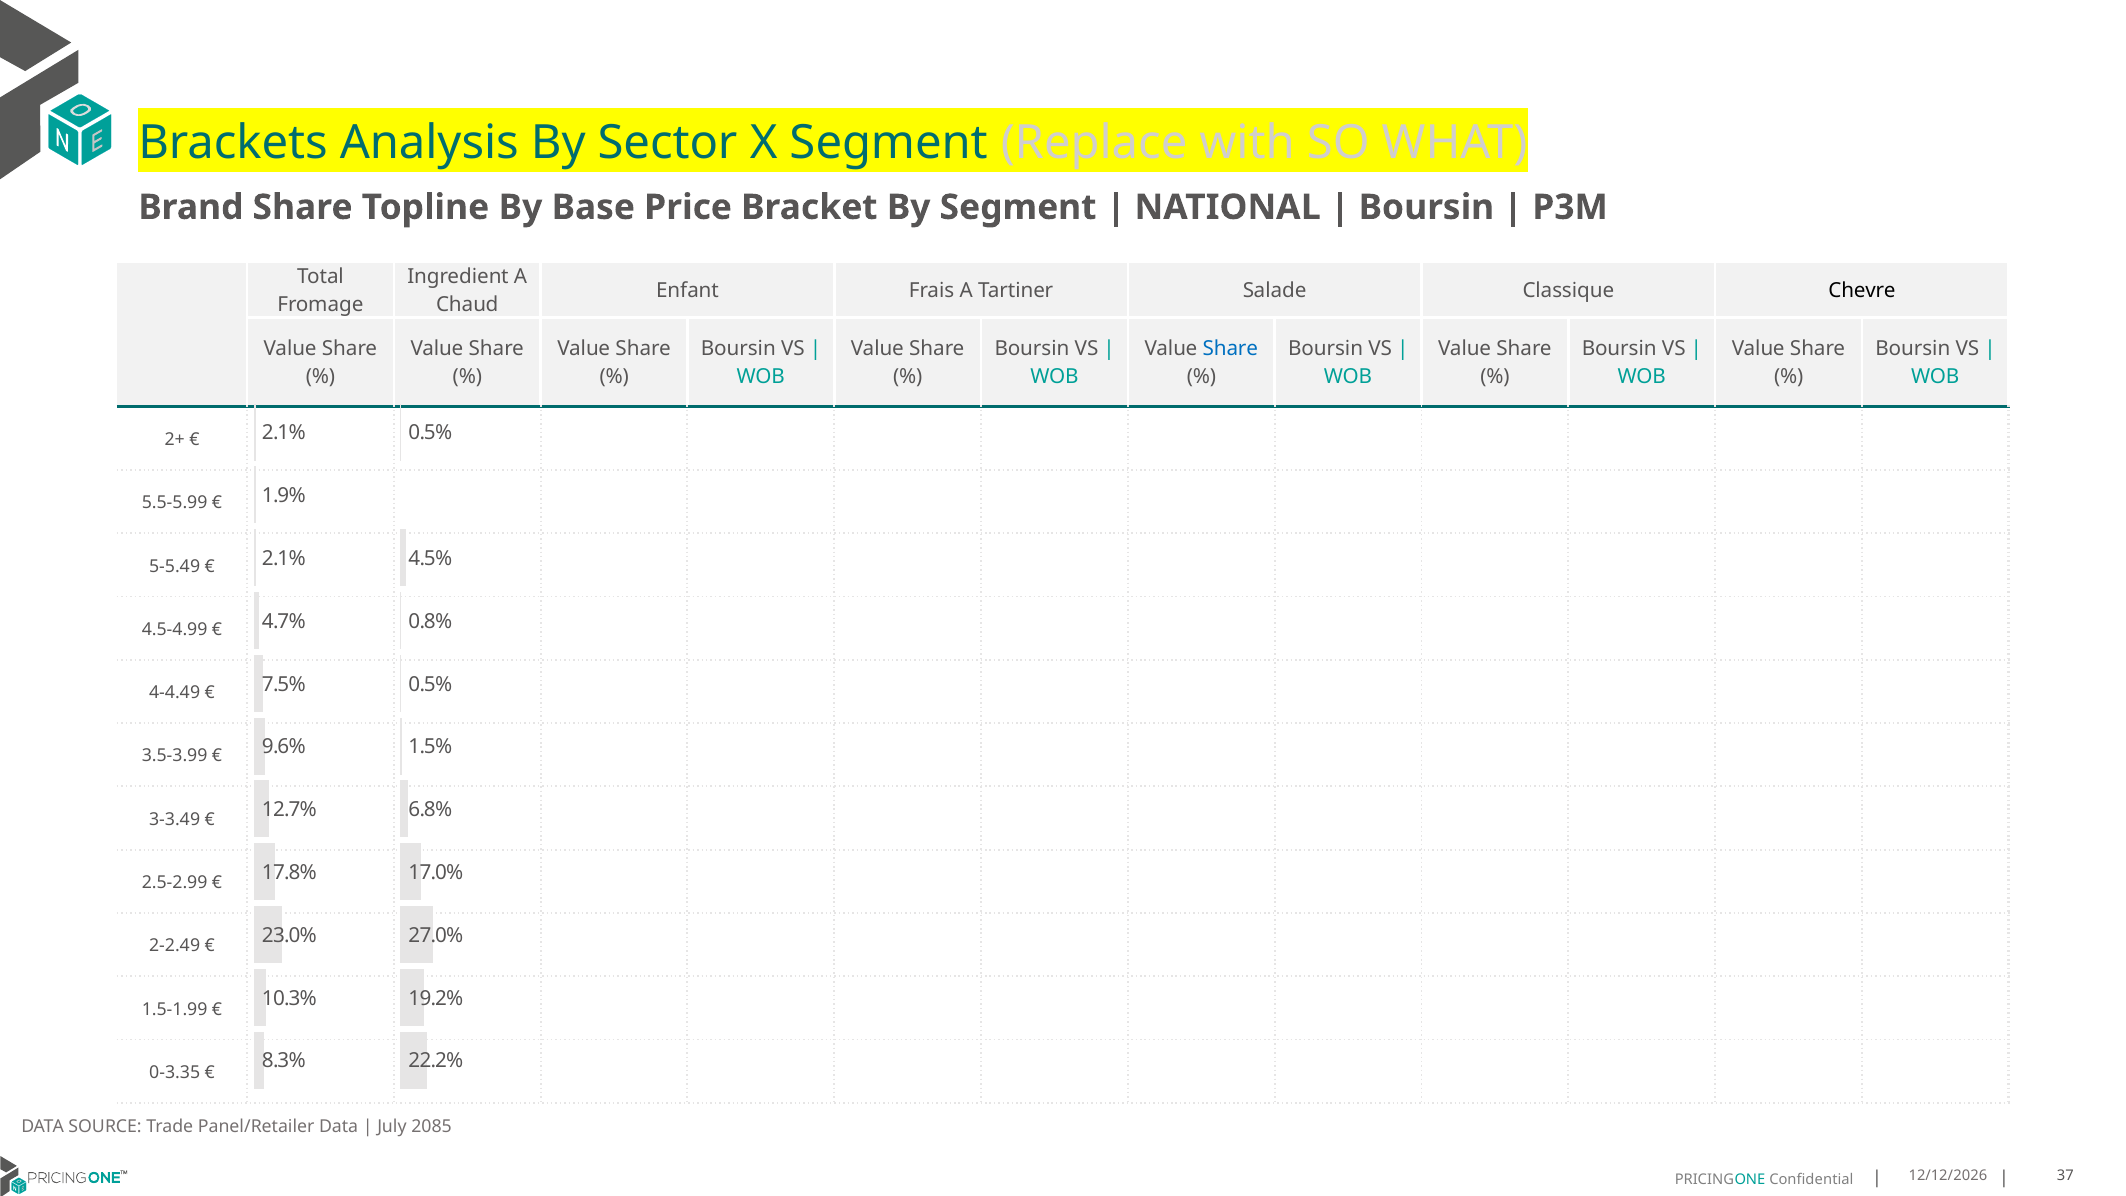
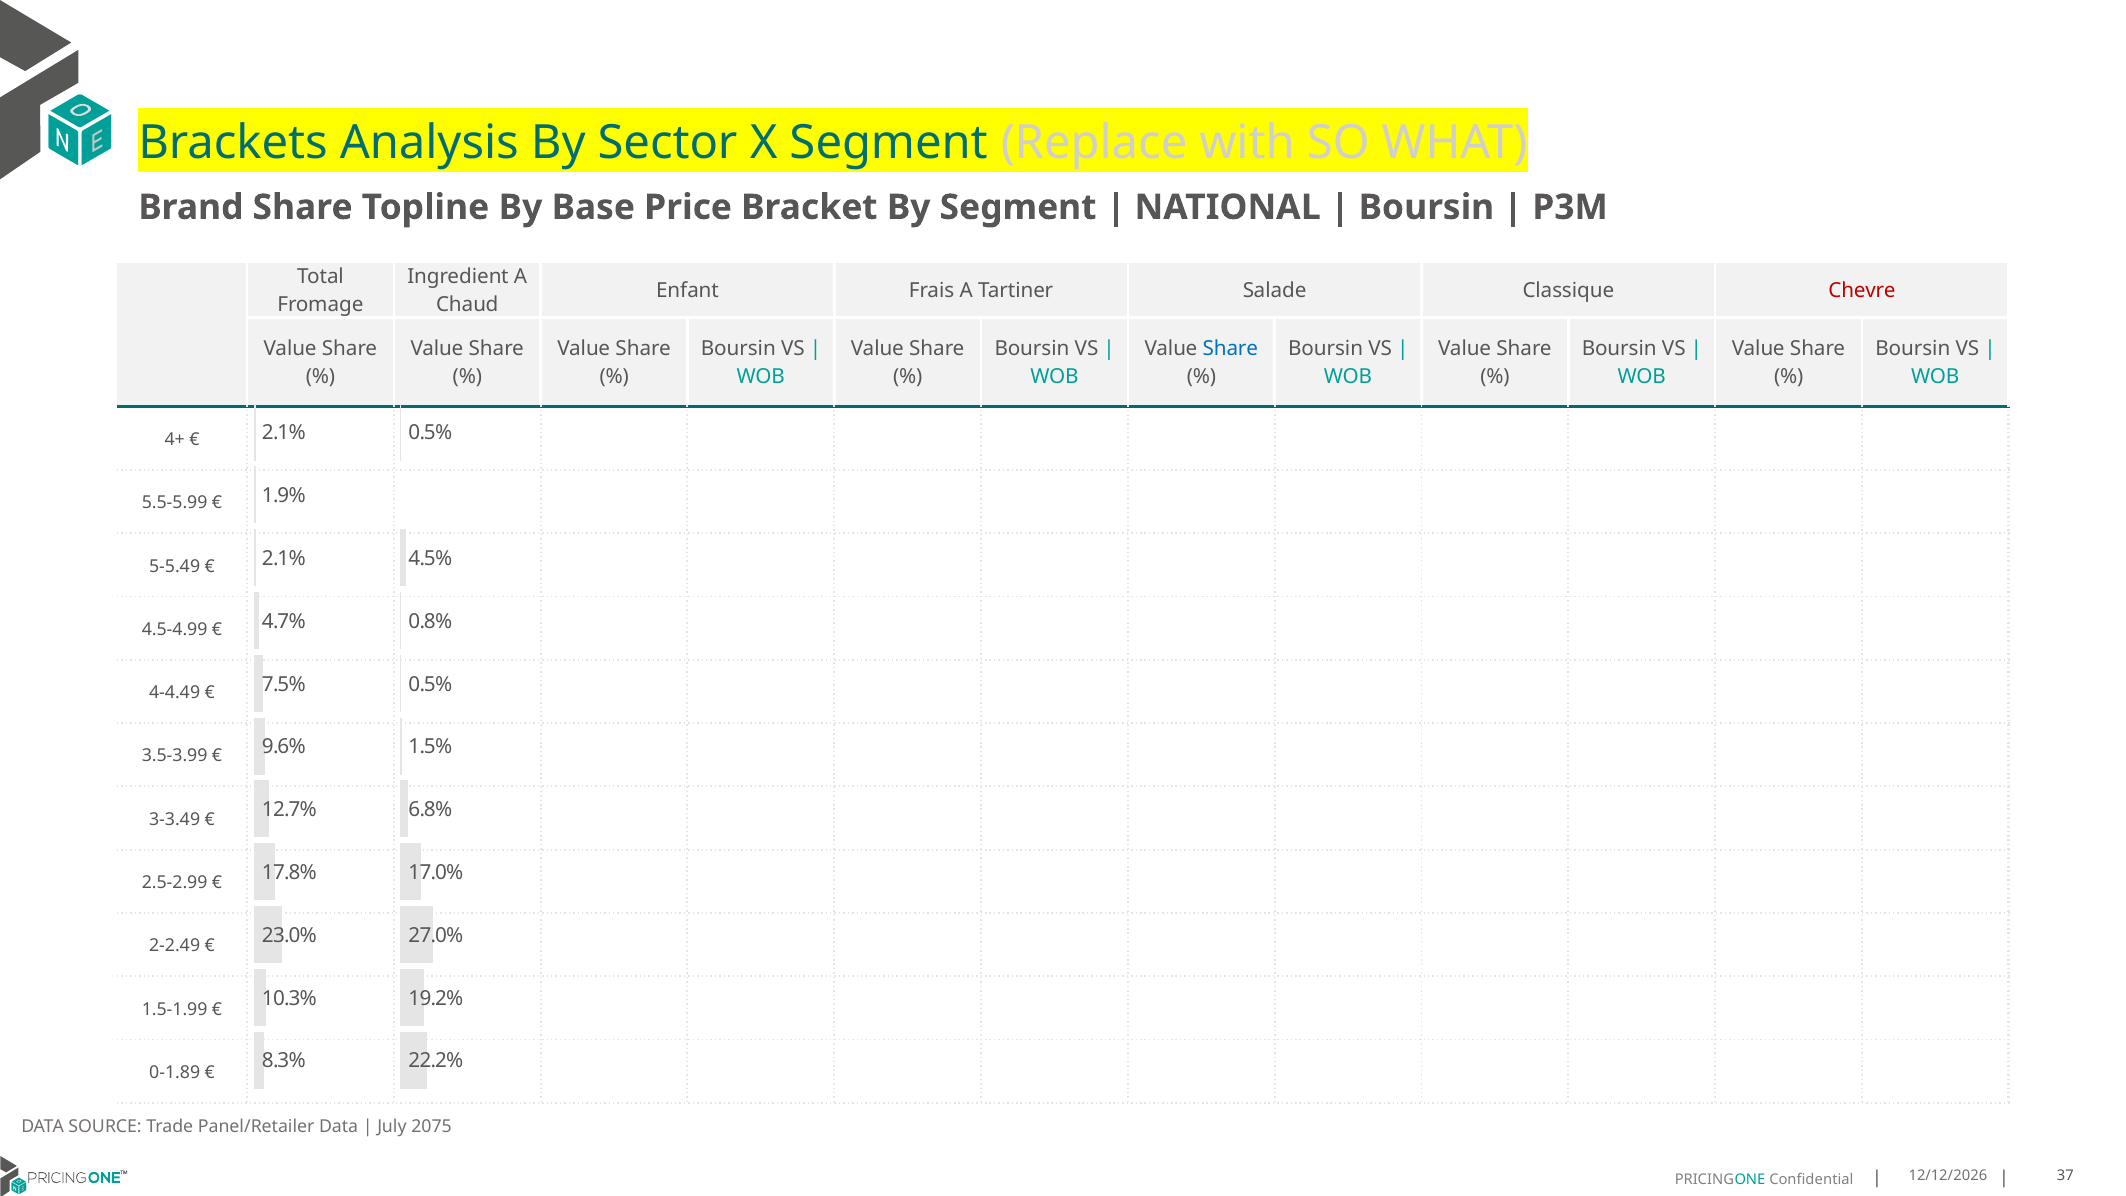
Chevre colour: black -> red
2+: 2+ -> 4+
0-3.35: 0-3.35 -> 0-1.89
2085: 2085 -> 2075
